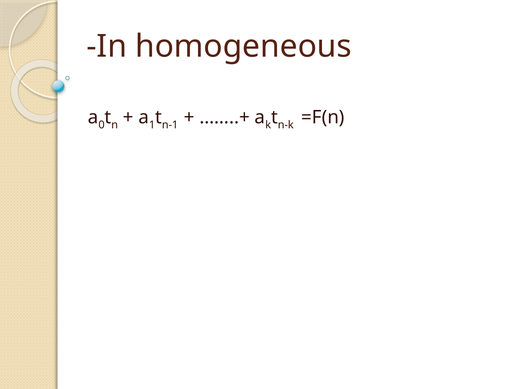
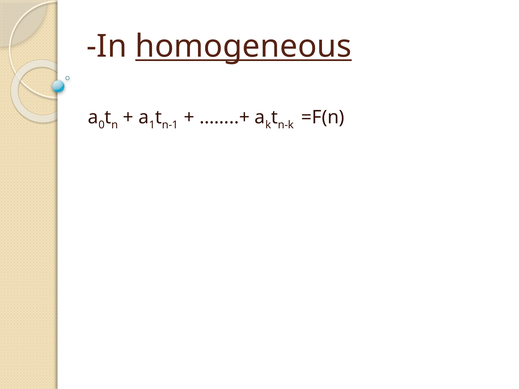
homogeneous underline: none -> present
